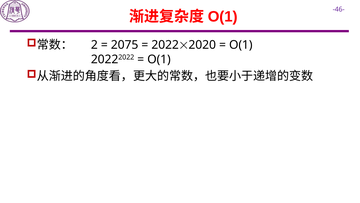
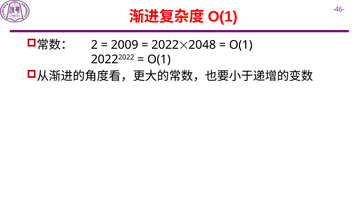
2075: 2075 -> 2009
2020: 2020 -> 2048
